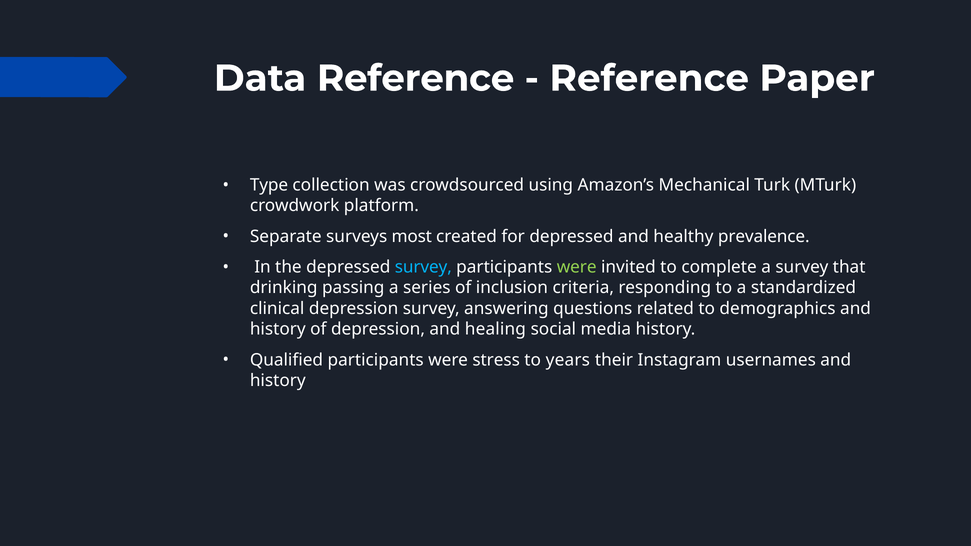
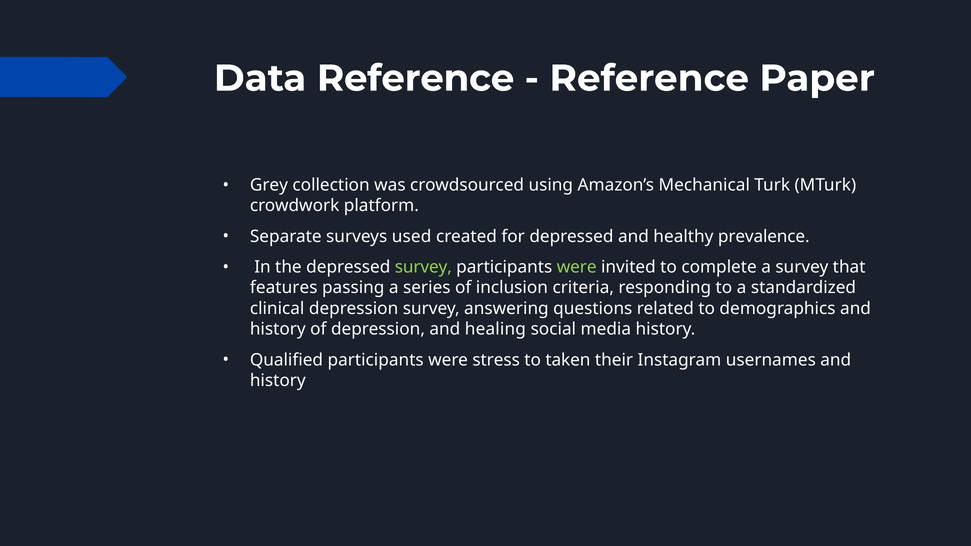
Type: Type -> Grey
most: most -> used
survey at (423, 267) colour: light blue -> light green
drinking: drinking -> features
years: years -> taken
